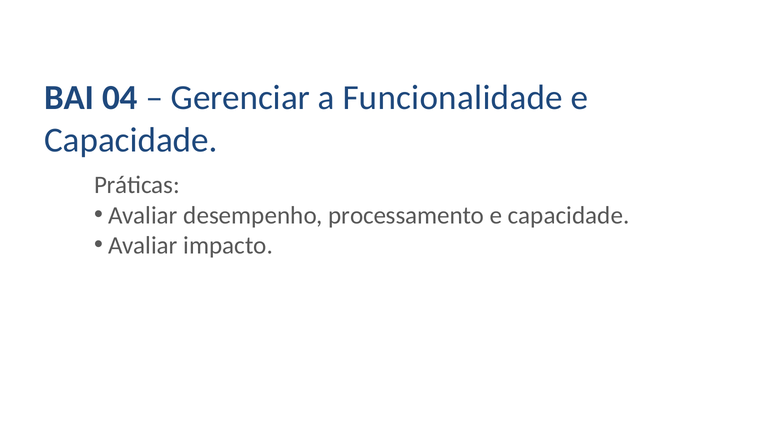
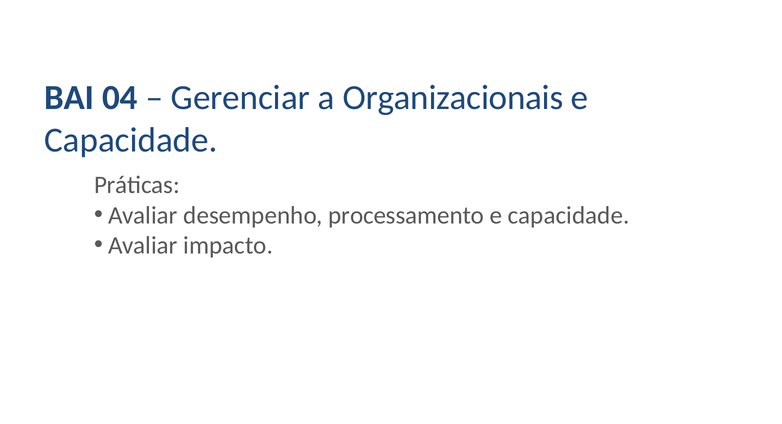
Funcionalidade: Funcionalidade -> Organizacionais
